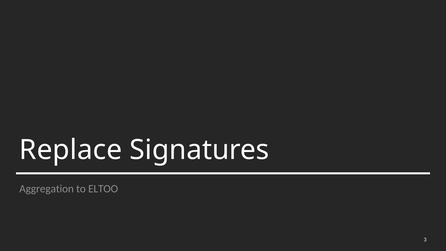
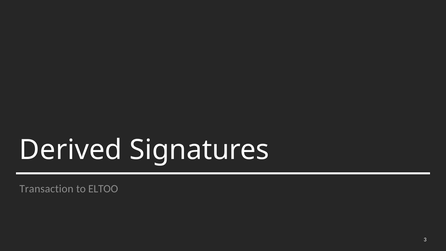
Replace: Replace -> Derived
Aggregation: Aggregation -> Transaction
